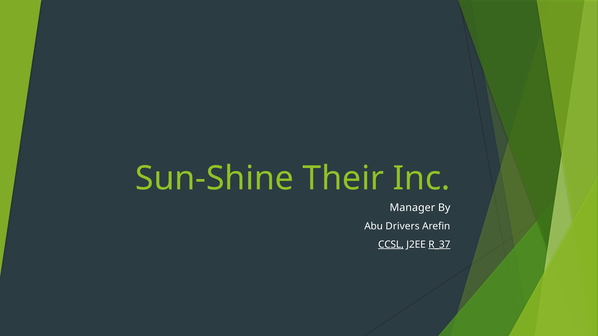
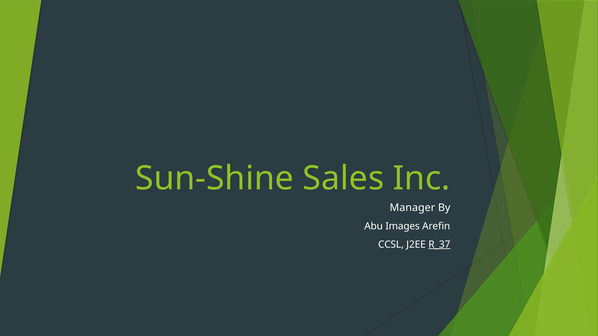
Their: Their -> Sales
Drivers: Drivers -> Images
CCSL underline: present -> none
